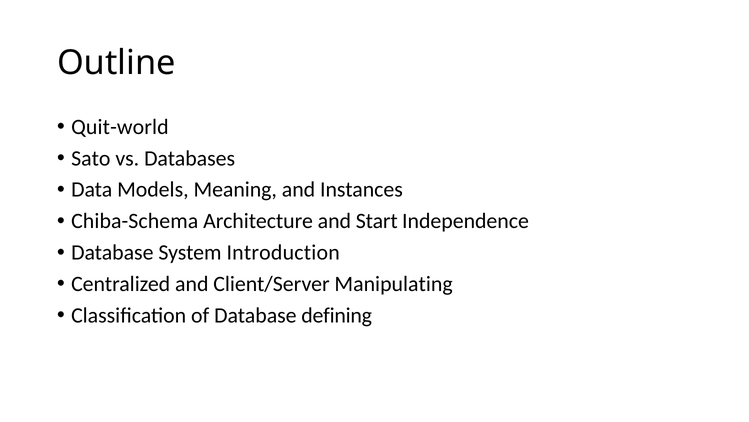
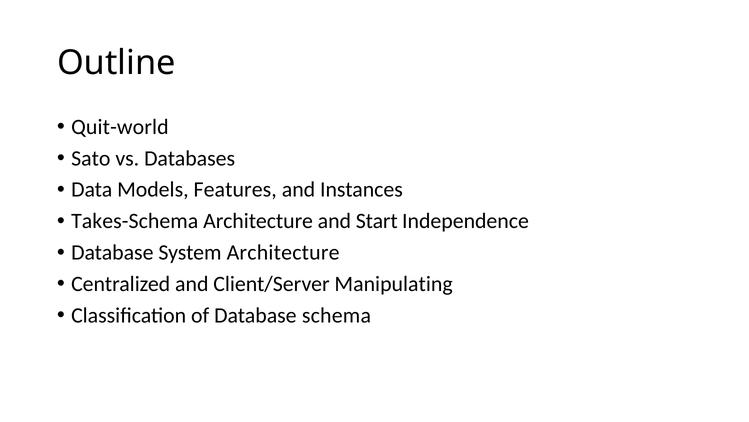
Meaning: Meaning -> Features
Chiba-Schema: Chiba-Schema -> Takes-Schema
System Introduction: Introduction -> Architecture
defining: defining -> schema
